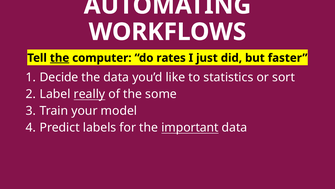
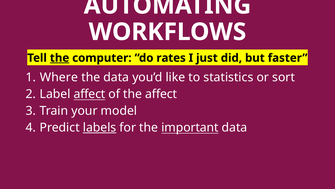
Decide: Decide -> Where
Label really: really -> affect
the some: some -> affect
labels underline: none -> present
